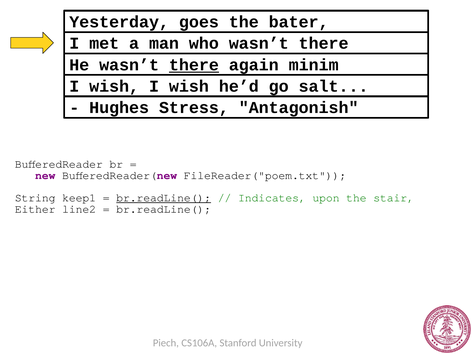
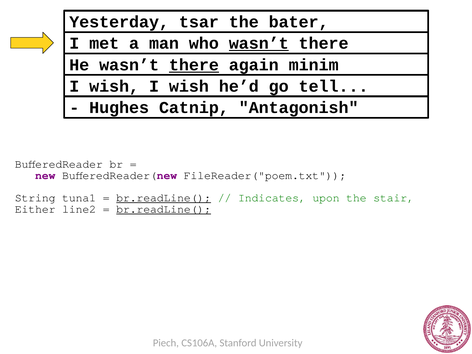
goes: goes -> tsar
wasn’t at (259, 43) underline: none -> present
salt: salt -> tell
Stress: Stress -> Catnip
keep1: keep1 -> tuna1
br.readLine( at (164, 209) underline: none -> present
